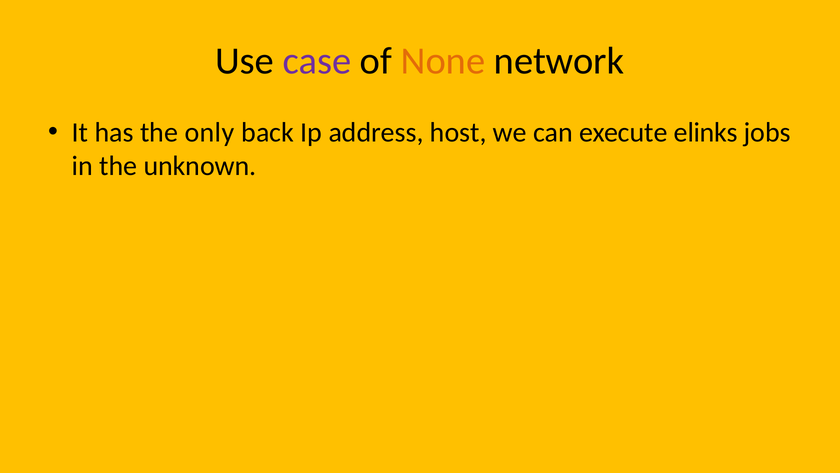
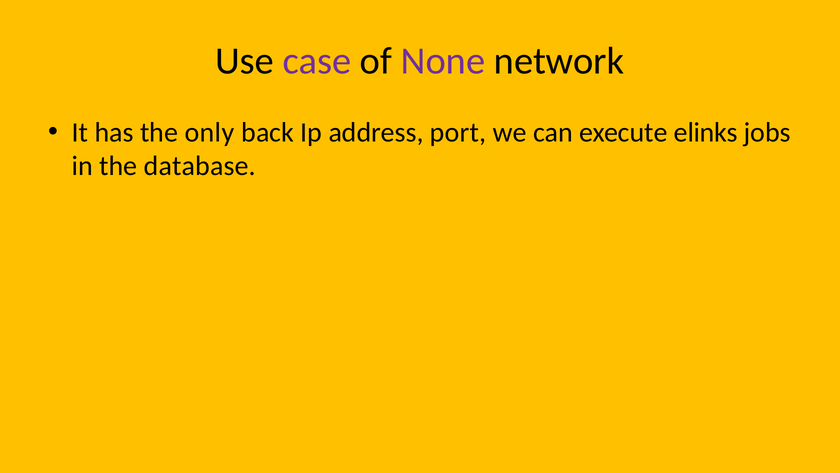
None colour: orange -> purple
host: host -> port
unknown: unknown -> database
